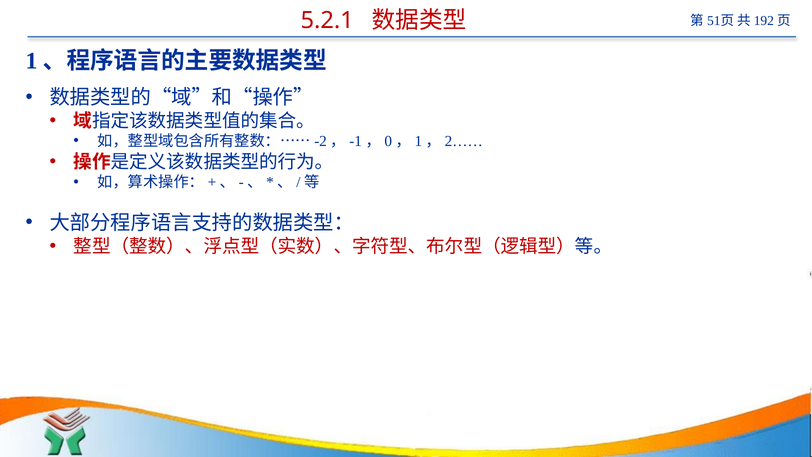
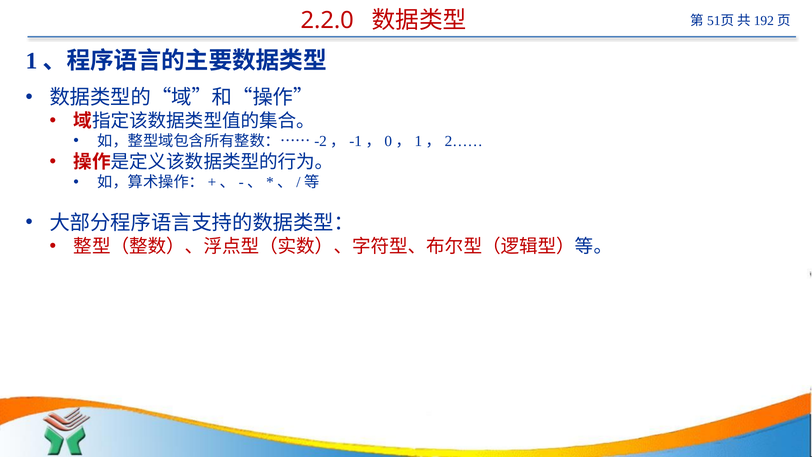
5.2.1: 5.2.1 -> 2.2.0
